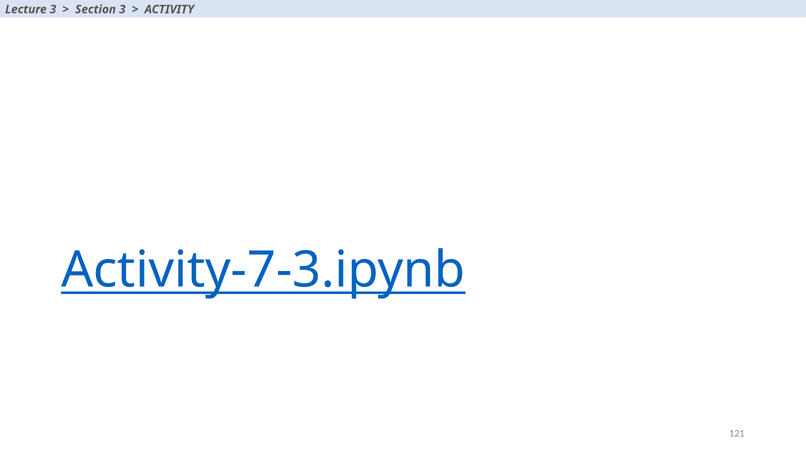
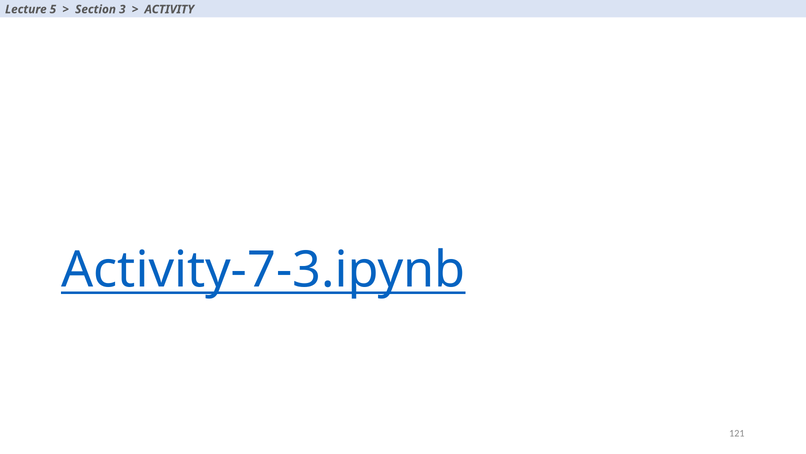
Lecture 3: 3 -> 5
